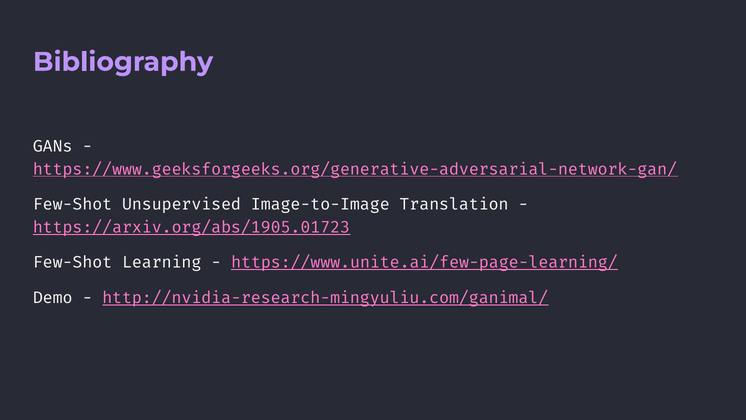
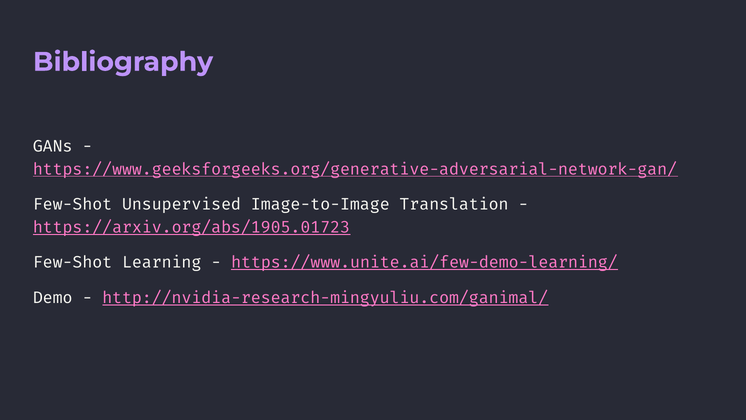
https://www.unite.ai/few-page-learning/: https://www.unite.ai/few-page-learning/ -> https://www.unite.ai/few-demo-learning/
